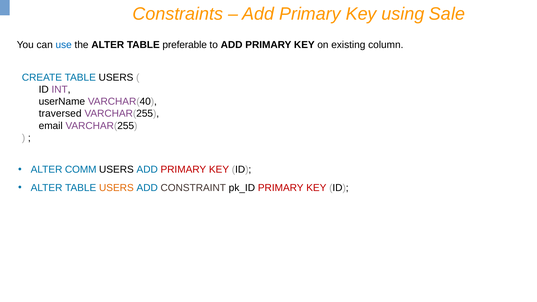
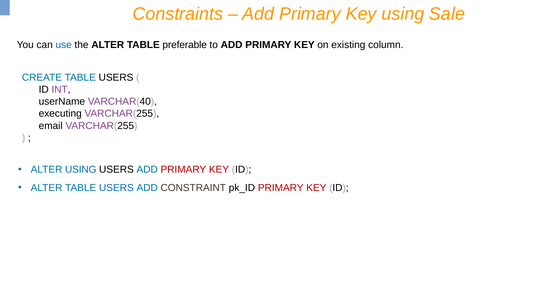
traversed: traversed -> executing
ALTER COMM: COMM -> USING
USERS at (116, 188) colour: orange -> blue
